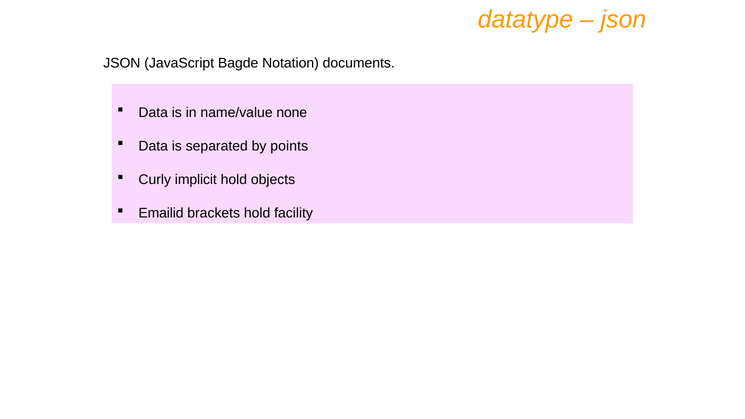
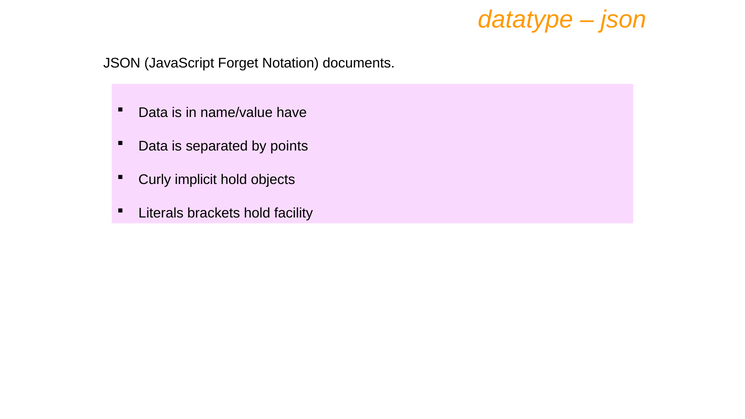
Bagde: Bagde -> Forget
none: none -> have
Emailid: Emailid -> Literals
